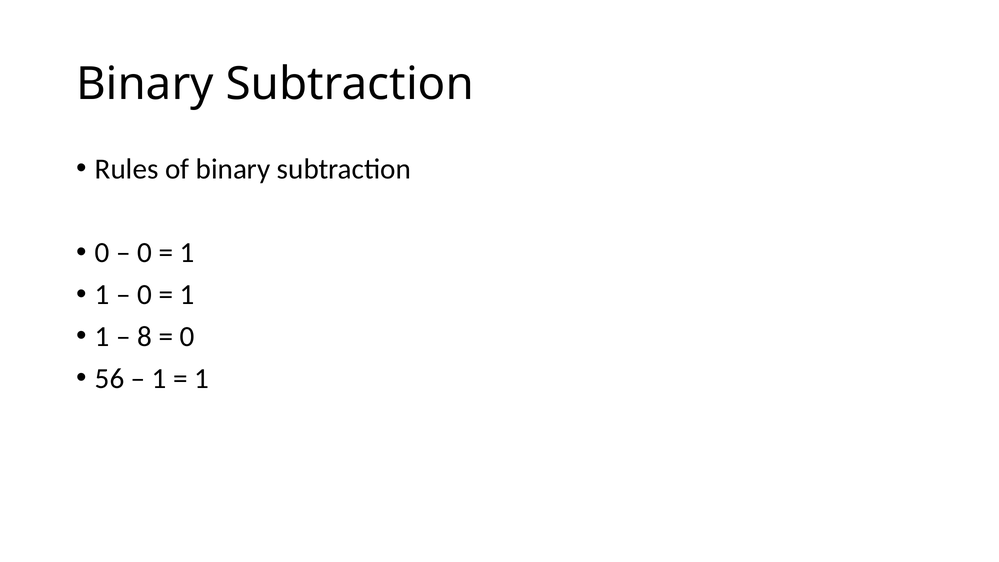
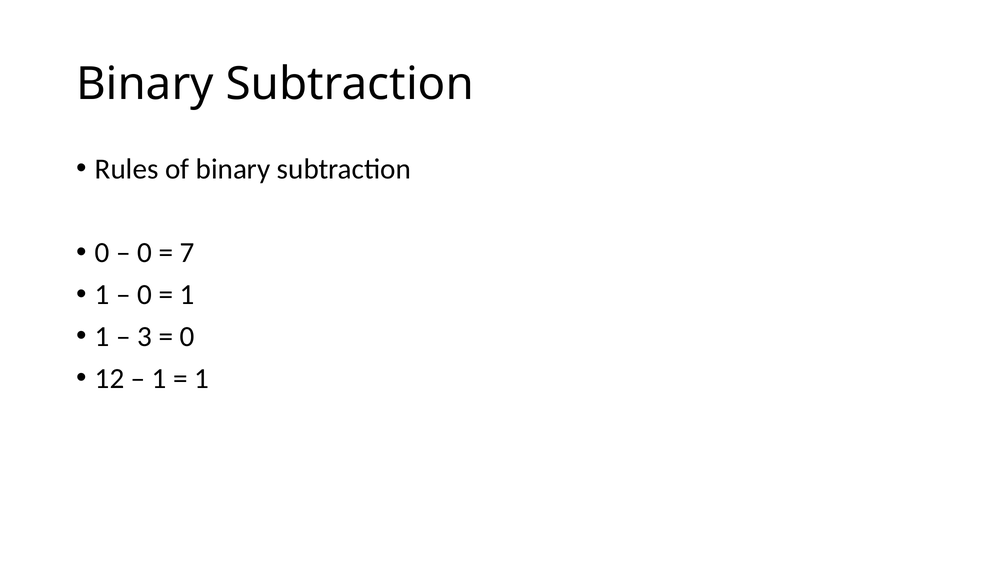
1 at (187, 253): 1 -> 7
8: 8 -> 3
56: 56 -> 12
